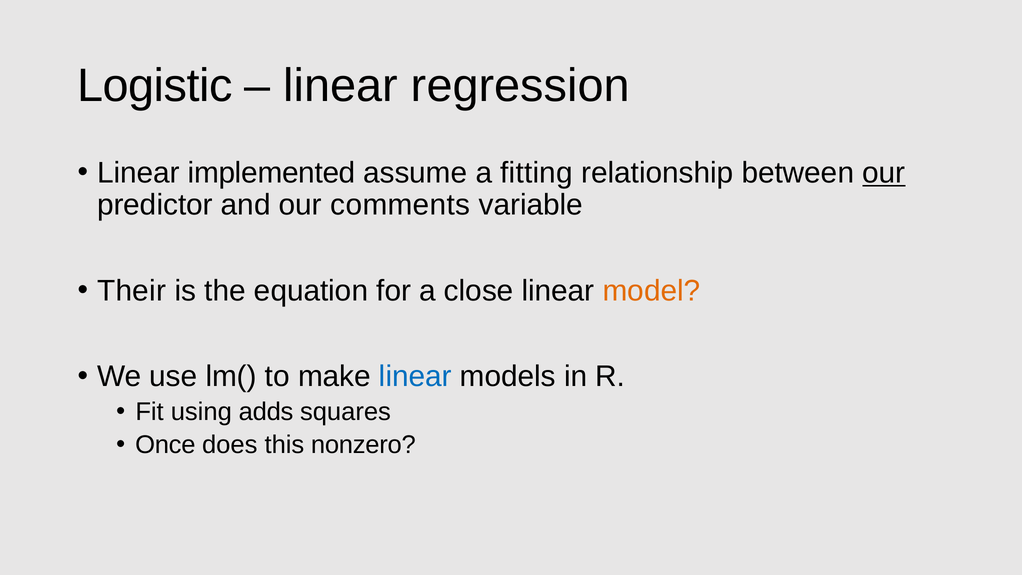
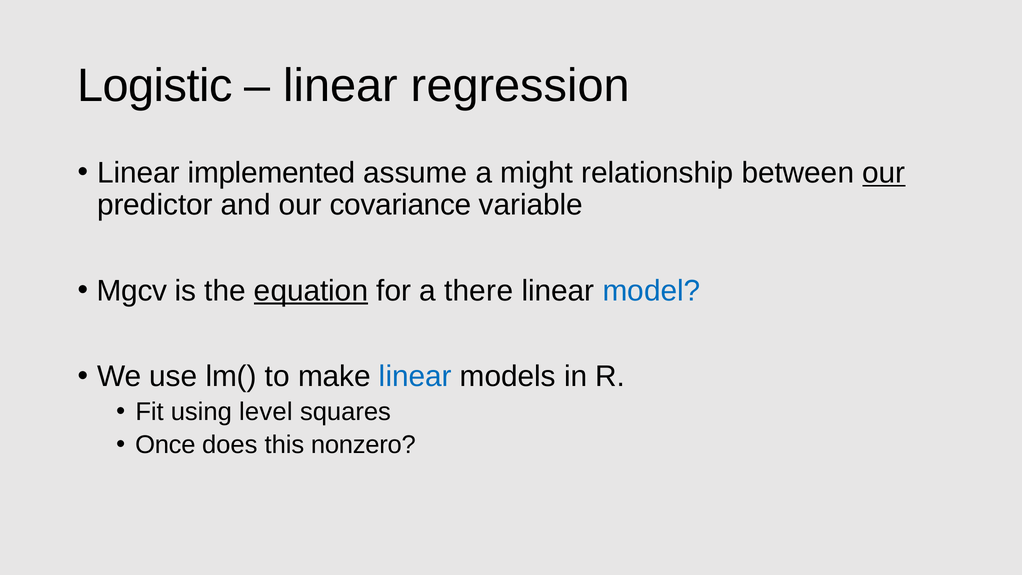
fitting: fitting -> might
comments: comments -> covariance
Their: Their -> Mgcv
equation underline: none -> present
close: close -> there
model colour: orange -> blue
adds: adds -> level
